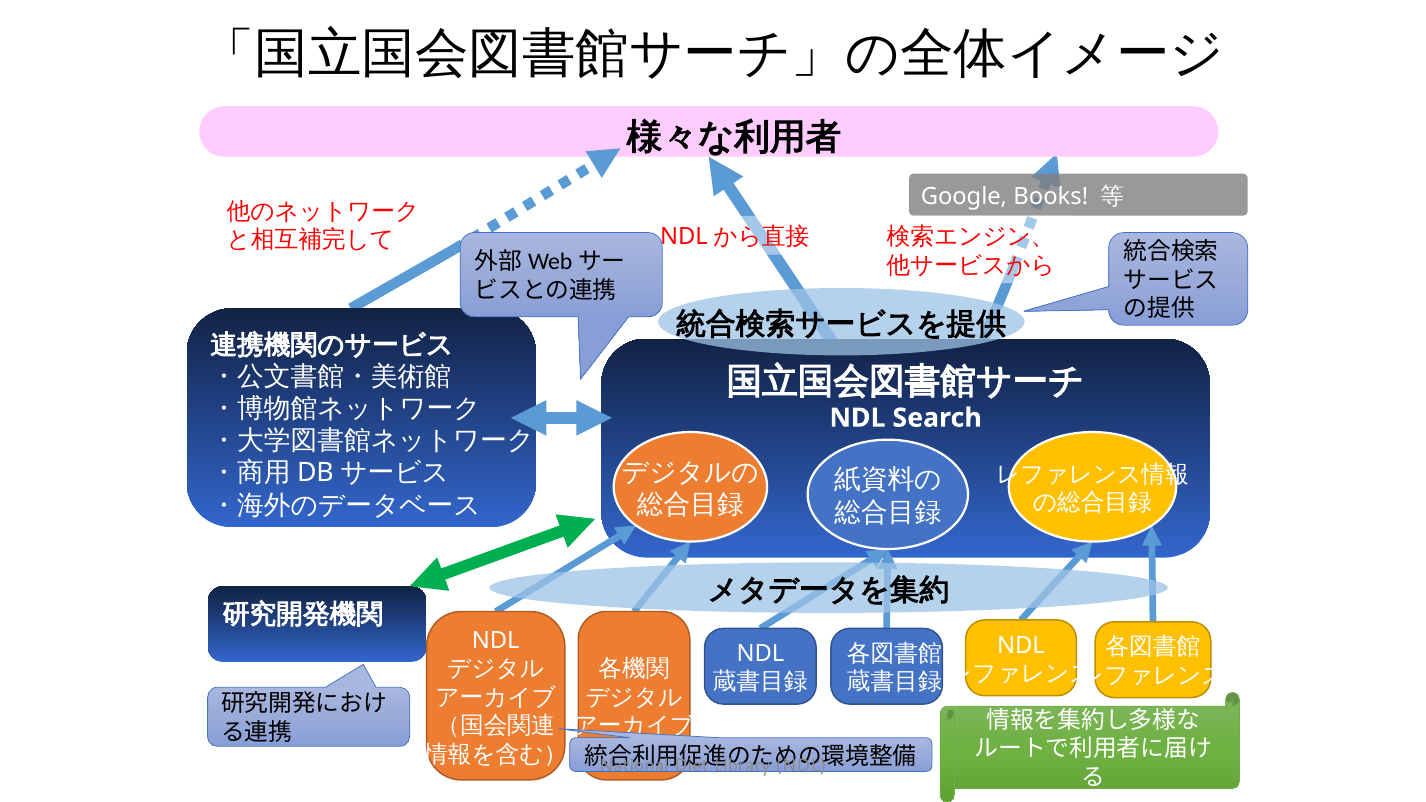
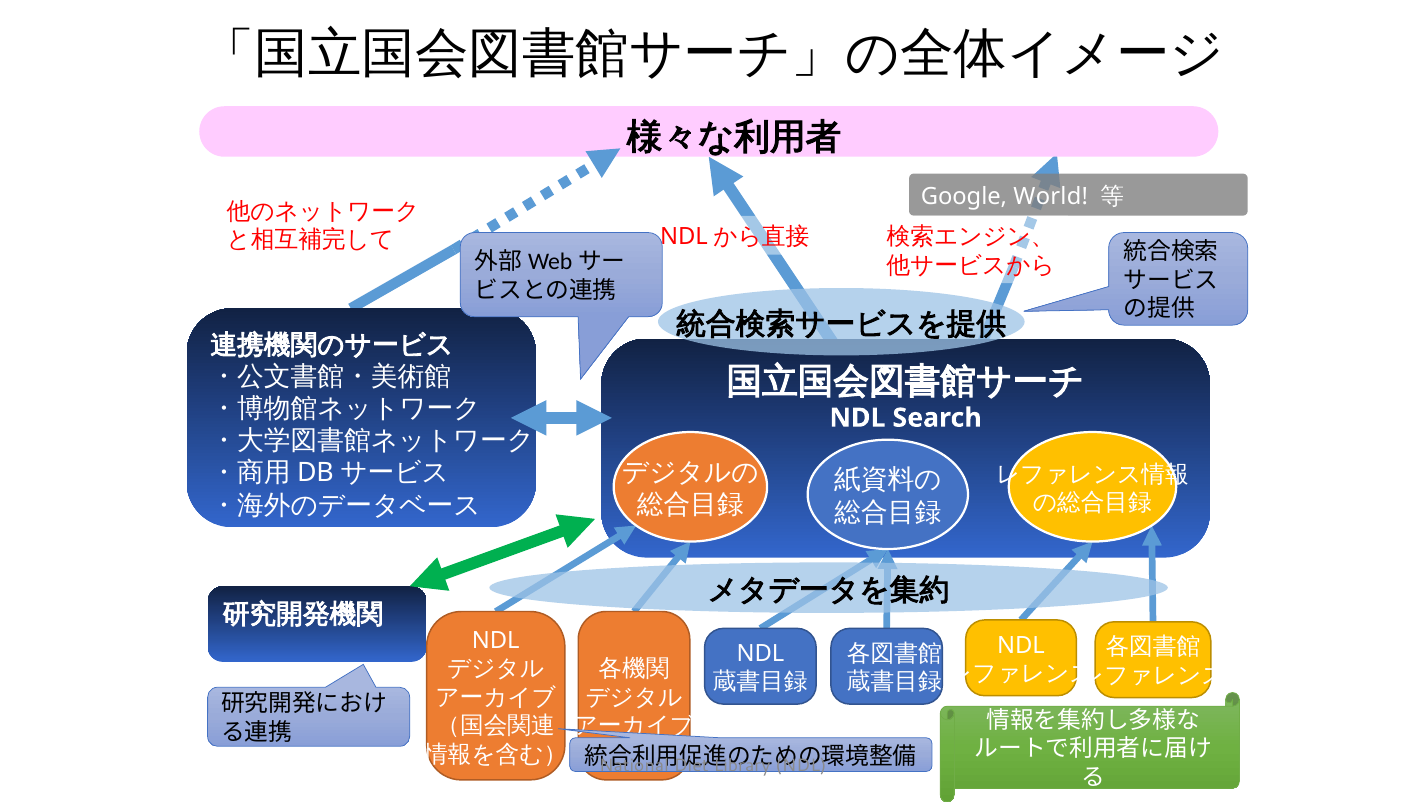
Books: Books -> World
